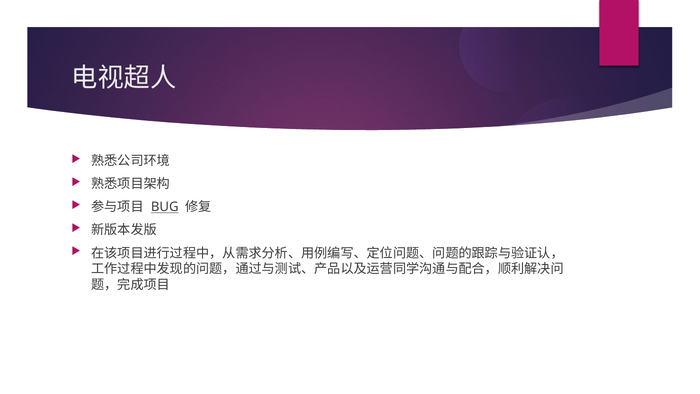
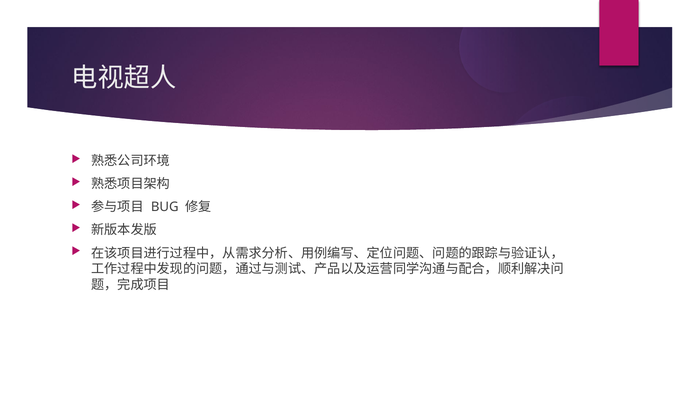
BUG underline: present -> none
